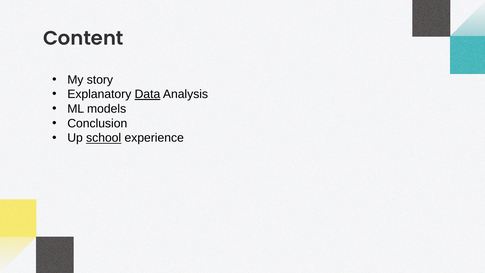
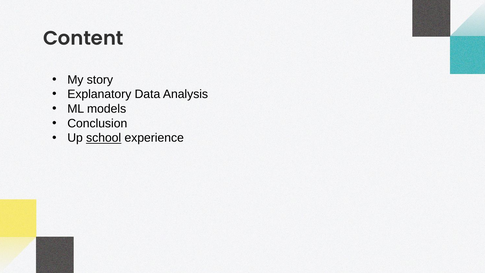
Data underline: present -> none
